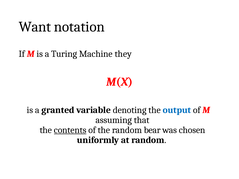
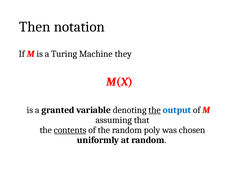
Want: Want -> Then
the at (155, 110) underline: none -> present
bear: bear -> poly
